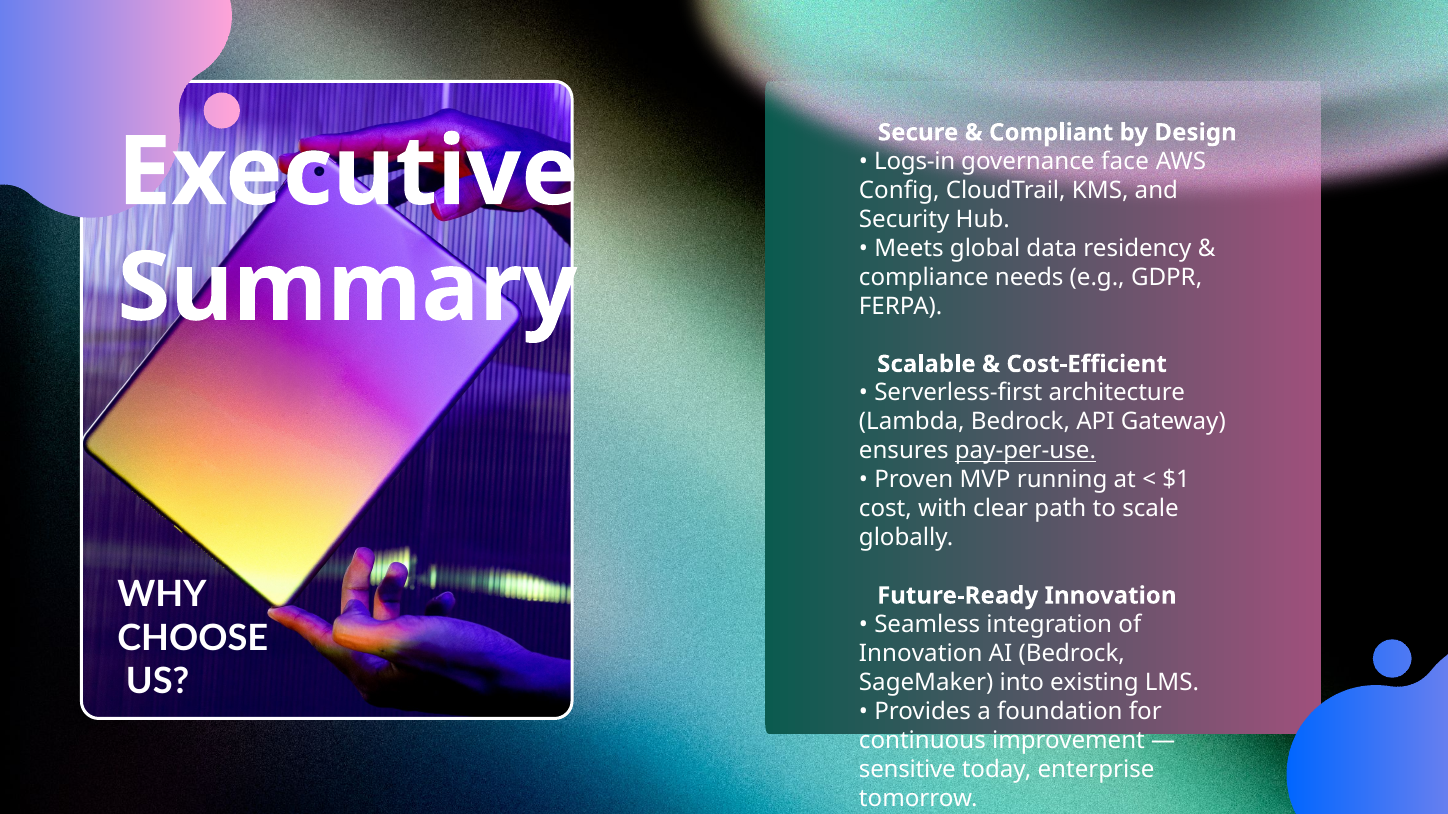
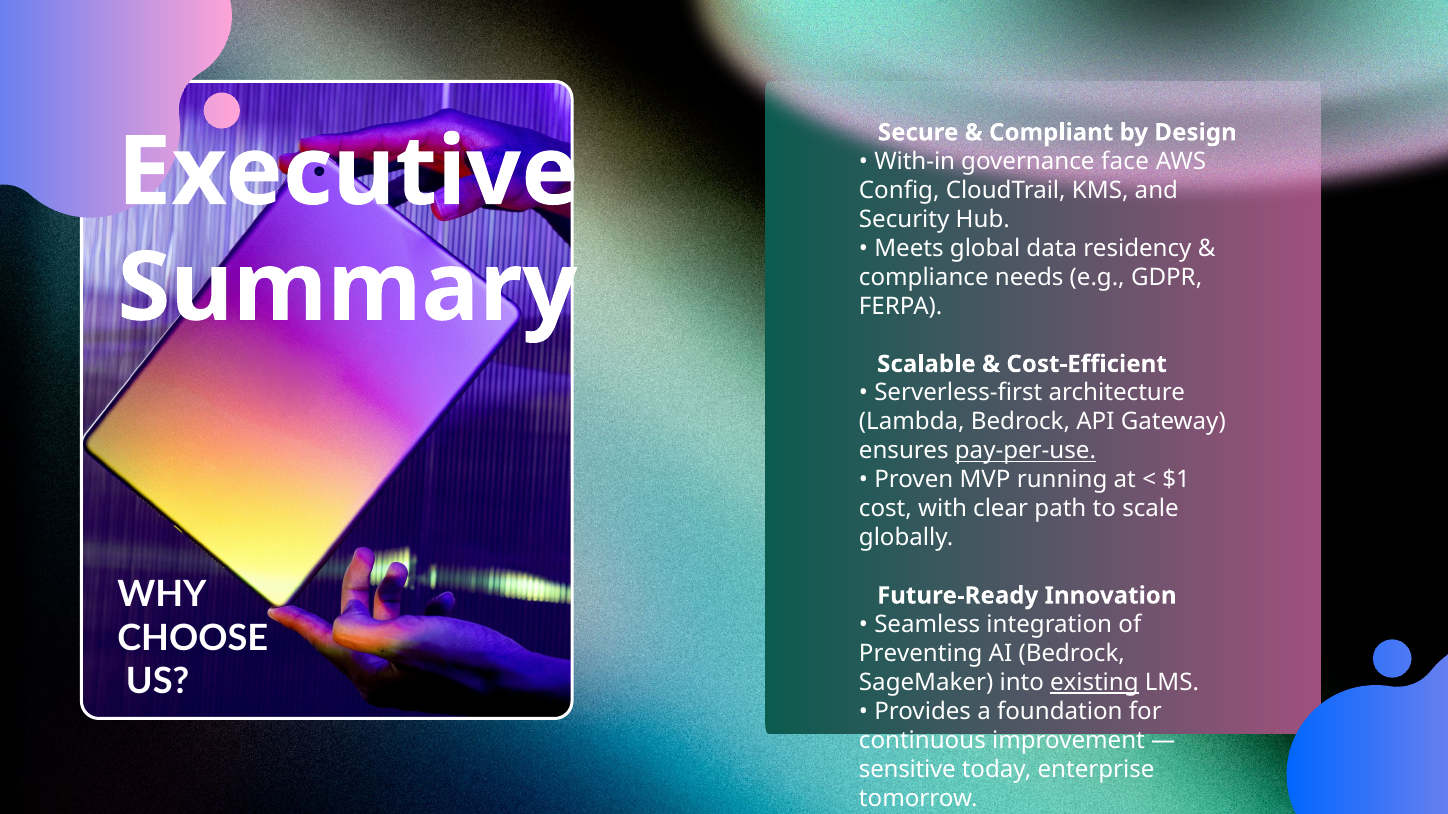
Logs-in: Logs-in -> With-in
Innovation at (921, 654): Innovation -> Preventing
existing underline: none -> present
